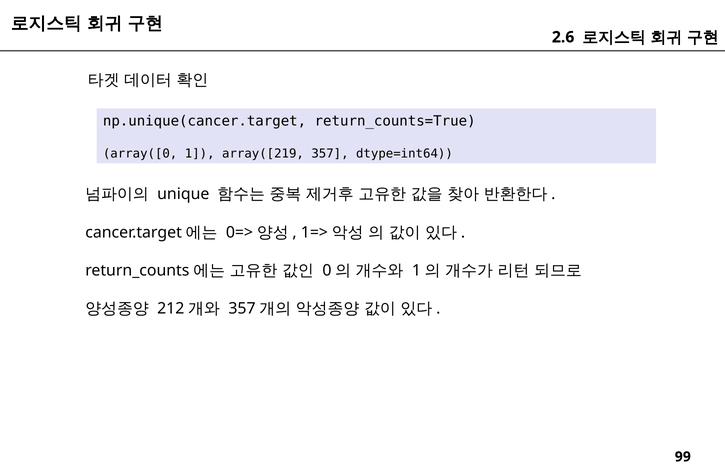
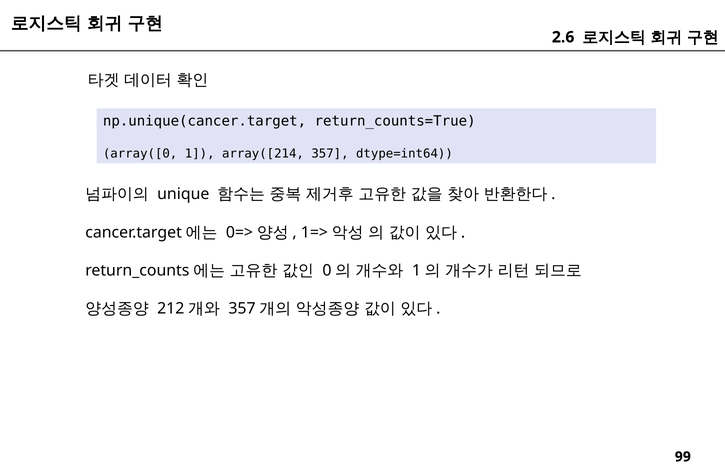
array([219: array([219 -> array([214
